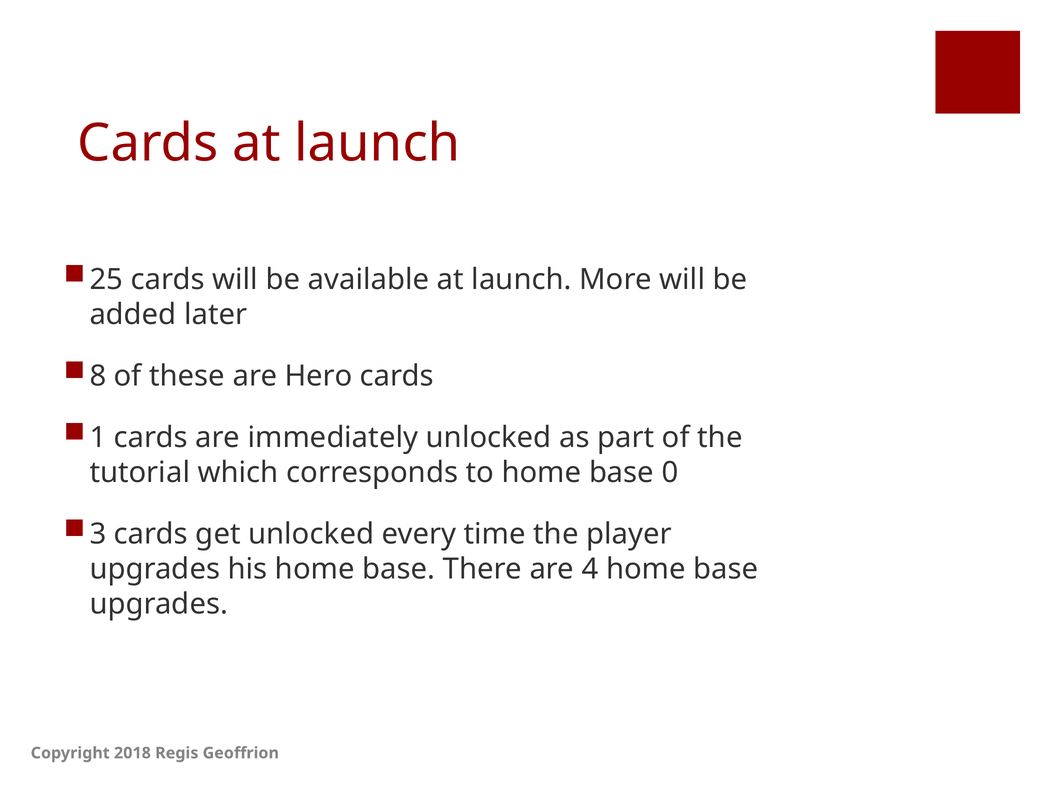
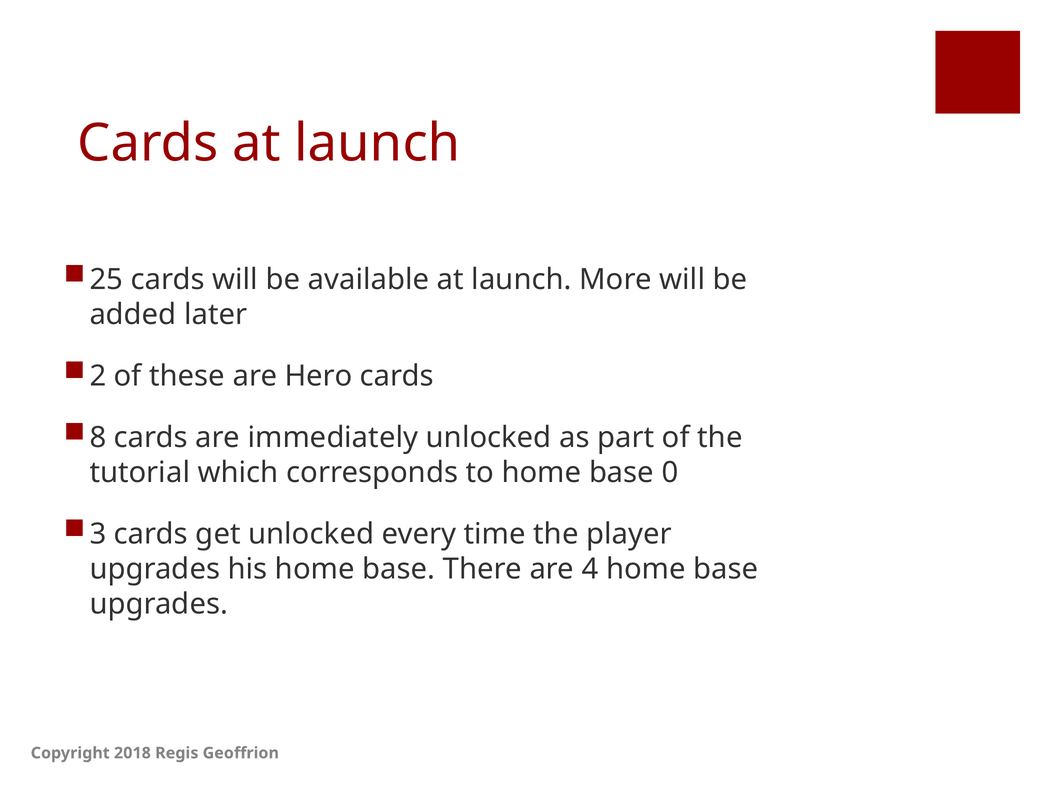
8: 8 -> 2
1: 1 -> 8
